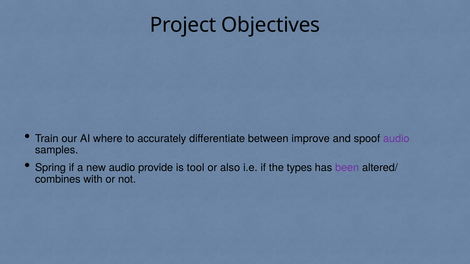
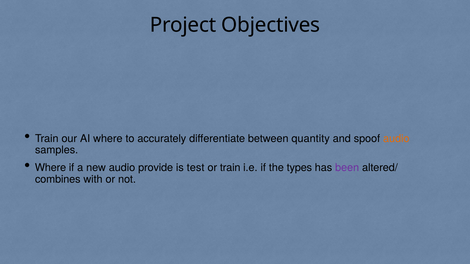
improve: improve -> quantity
audio at (396, 139) colour: purple -> orange
Spring at (50, 168): Spring -> Where
tool: tool -> test
or also: also -> train
